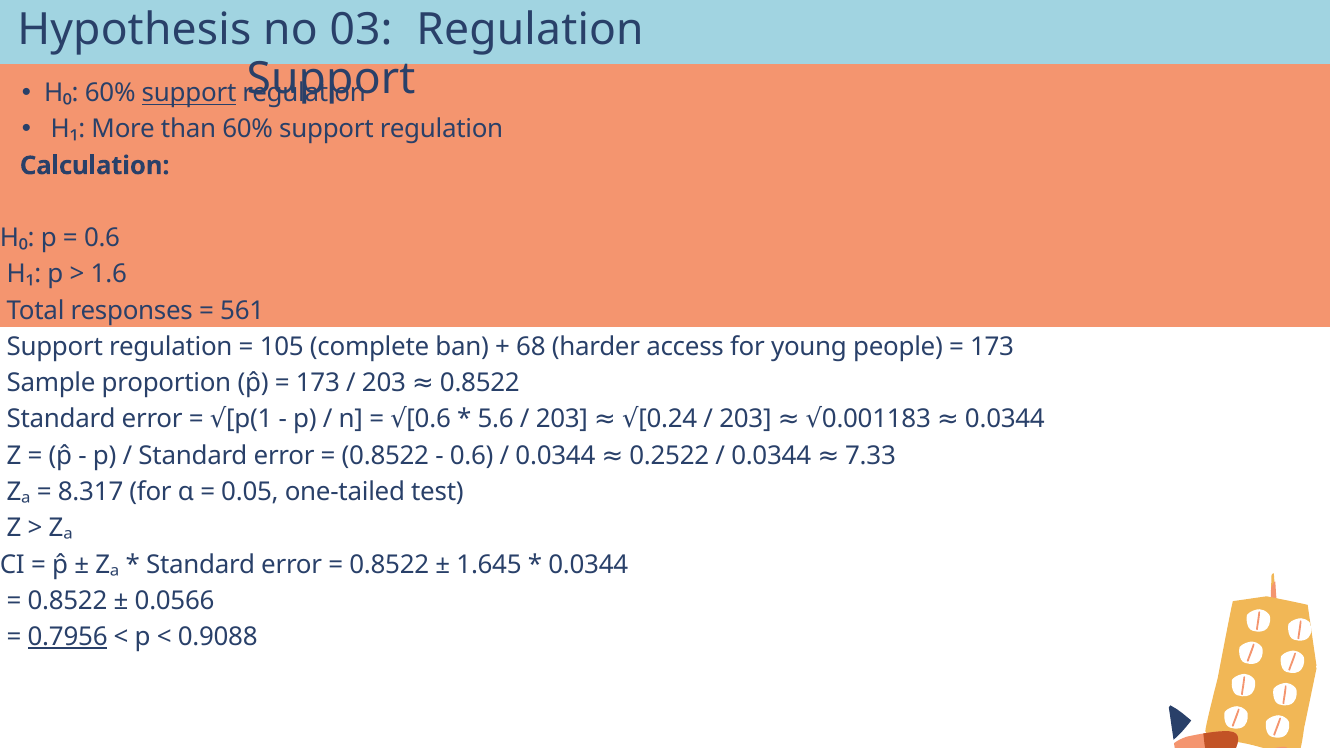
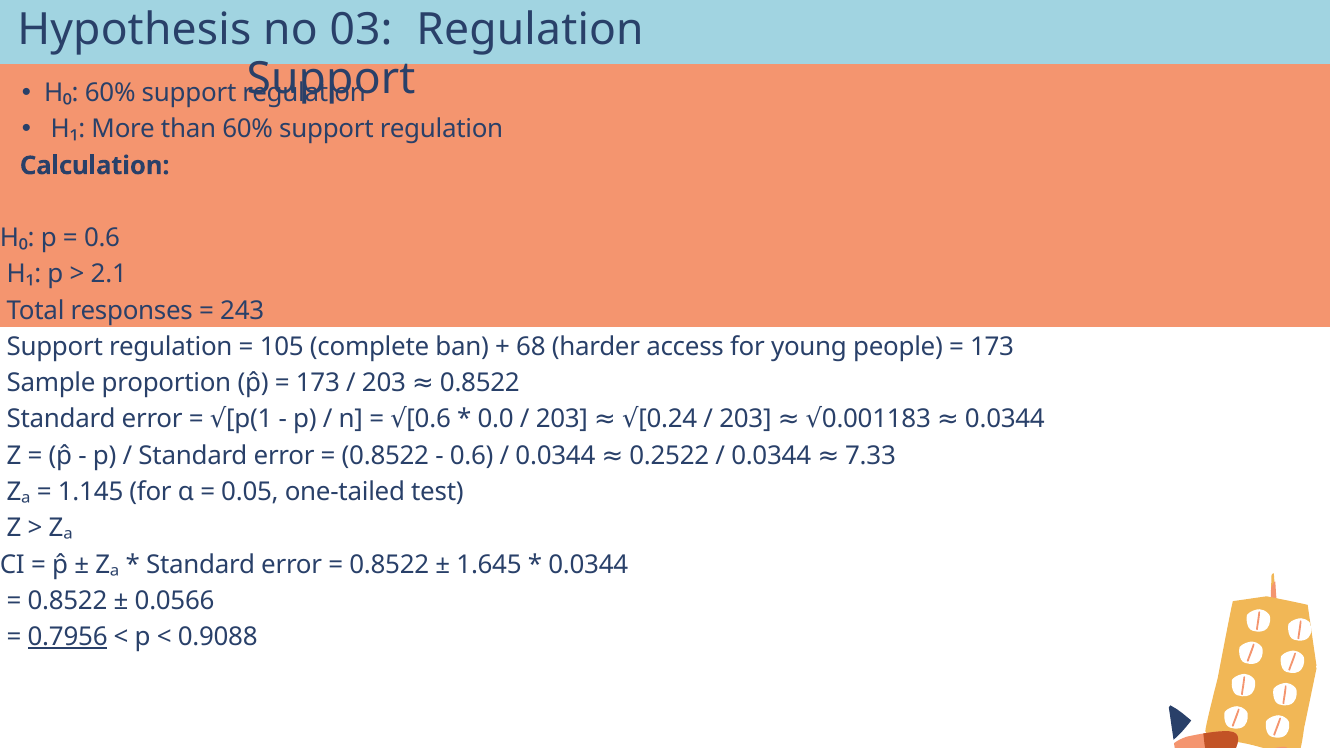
support at (189, 93) underline: present -> none
1.6: 1.6 -> 2.1
561: 561 -> 243
5.6: 5.6 -> 0.0
8.317: 8.317 -> 1.145
